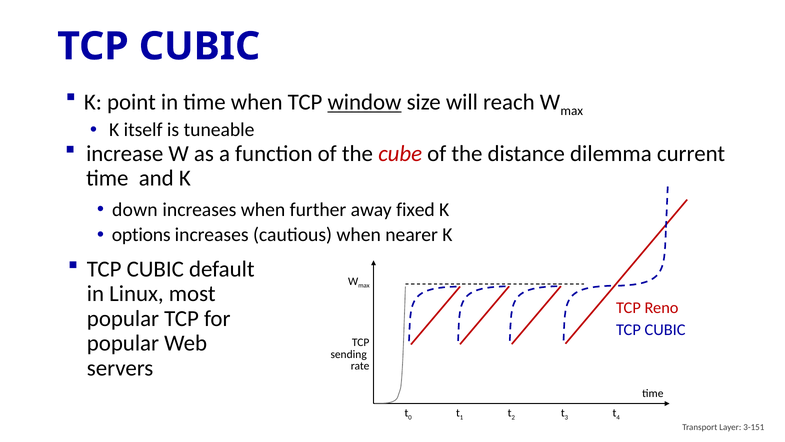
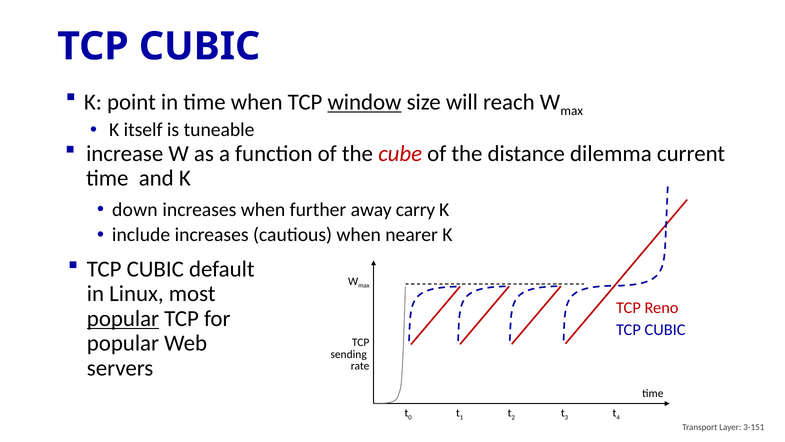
fixed: fixed -> carry
options: options -> include
popular at (123, 318) underline: none -> present
